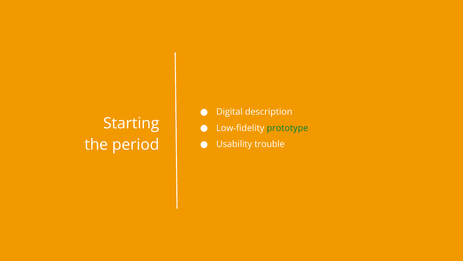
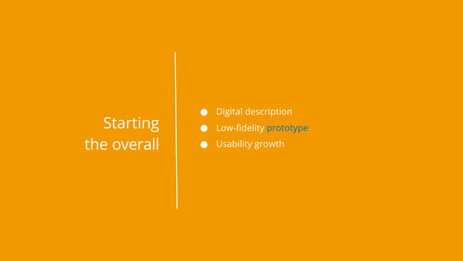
prototype colour: green -> blue
period: period -> overall
trouble: trouble -> growth
